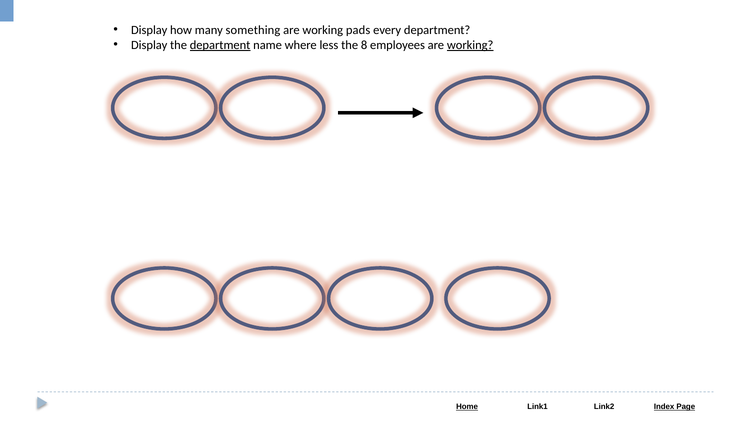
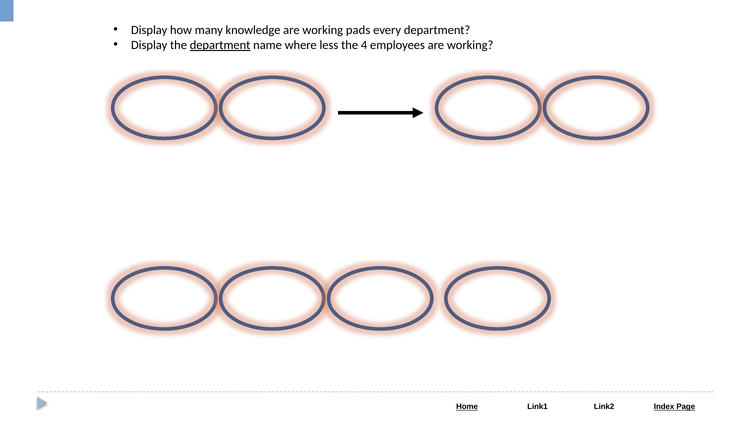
something: something -> knowledge
8: 8 -> 4
working at (470, 45) underline: present -> none
